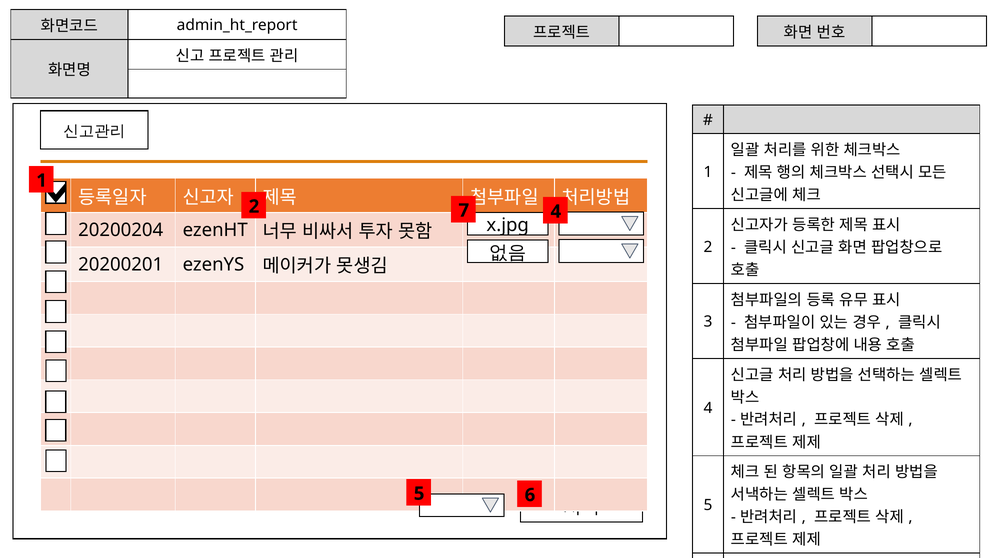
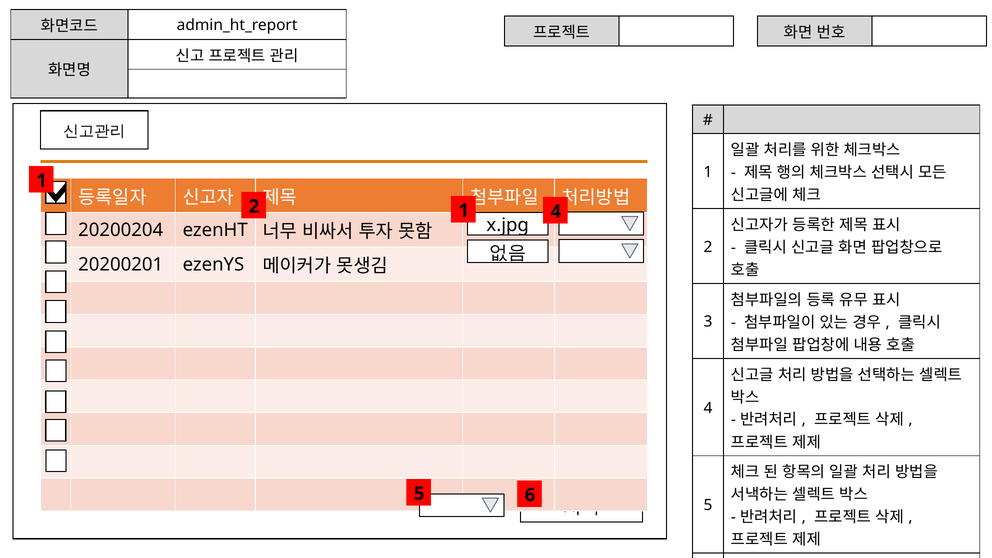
2 7: 7 -> 1
